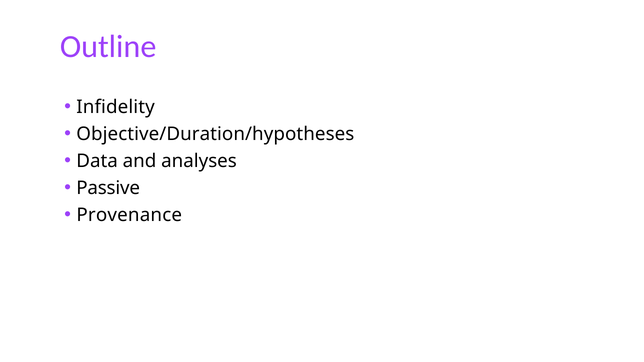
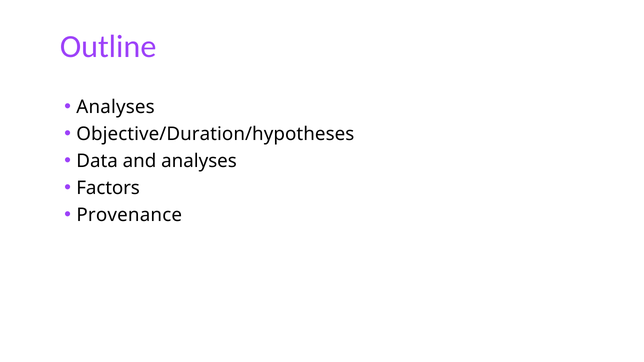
Infidelity at (116, 107): Infidelity -> Analyses
Passive: Passive -> Factors
